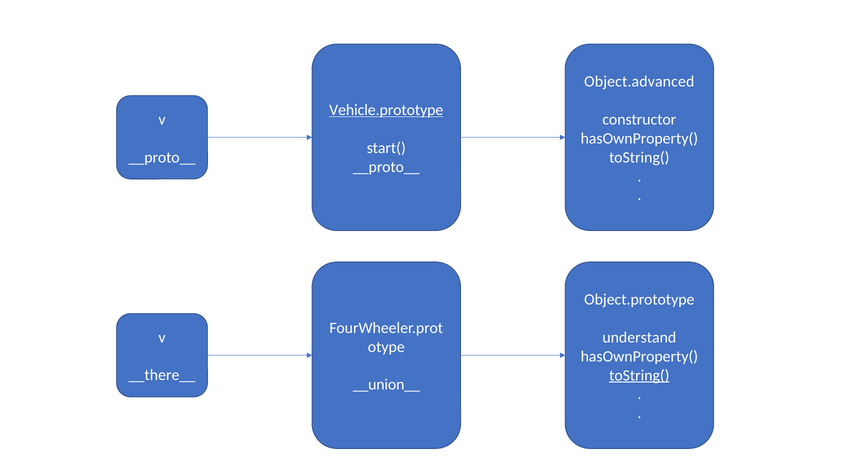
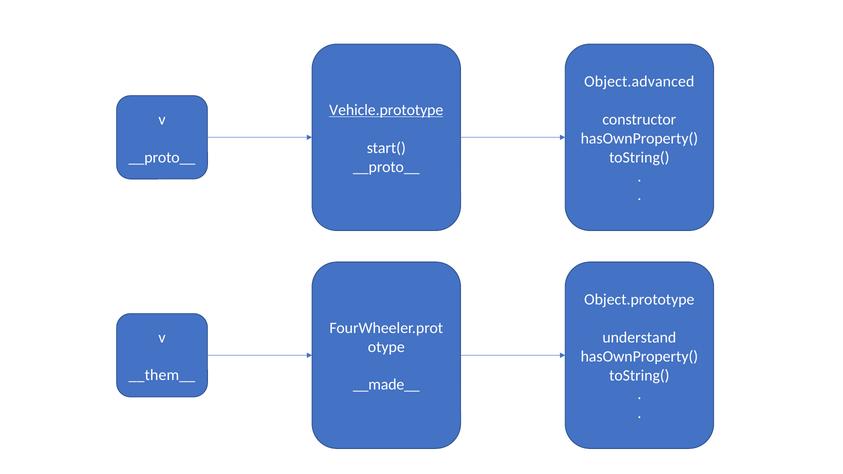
__there__: __there__ -> __them__
toString( at (639, 375) underline: present -> none
__union__: __union__ -> __made__
